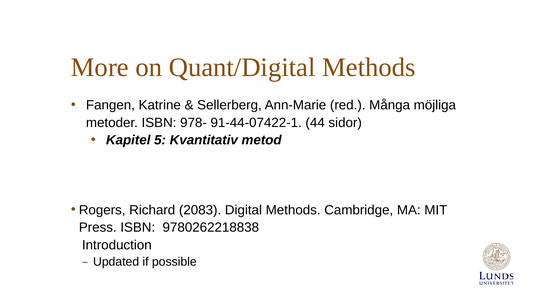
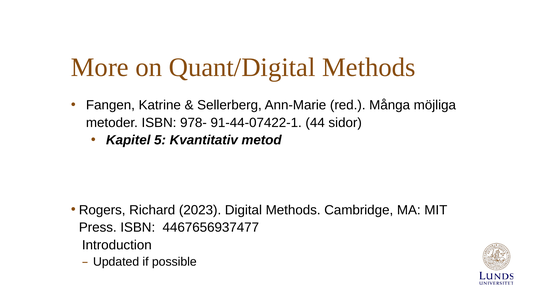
2083: 2083 -> 2023
9780262218838: 9780262218838 -> 4467656937477
